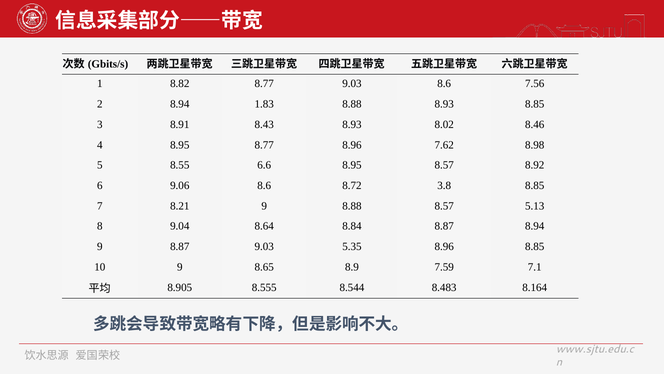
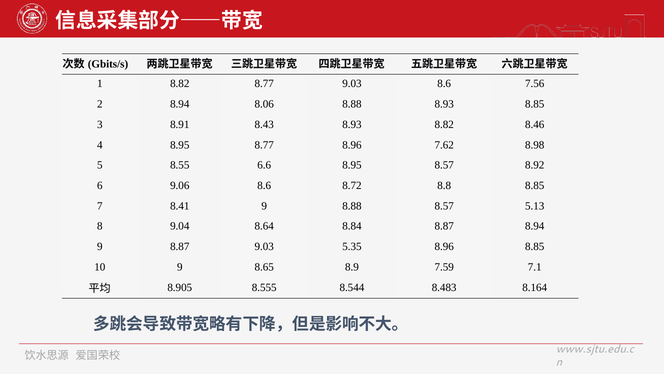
1.83: 1.83 -> 8.06
8.93 8.02: 8.02 -> 8.82
3.8: 3.8 -> 8.8
8.21: 8.21 -> 8.41
